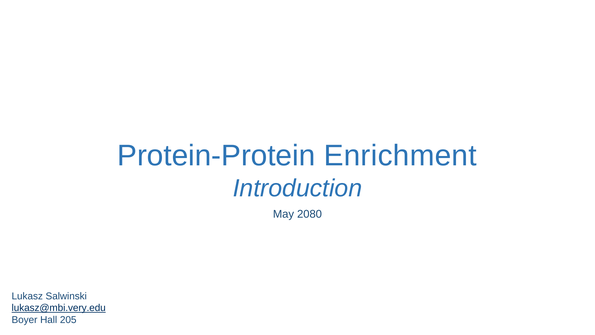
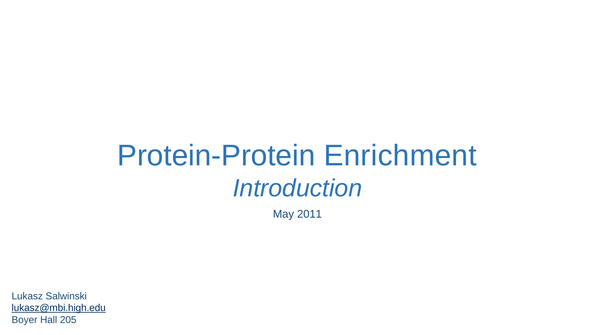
2080: 2080 -> 2011
lukasz@mbi.very.edu: lukasz@mbi.very.edu -> lukasz@mbi.high.edu
